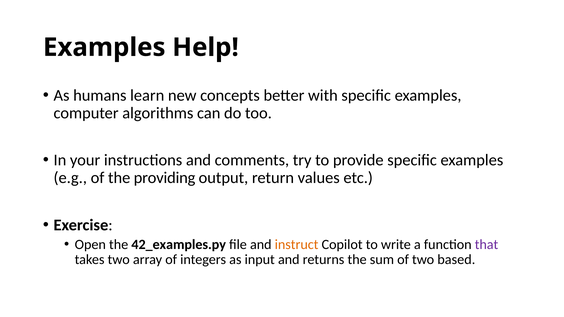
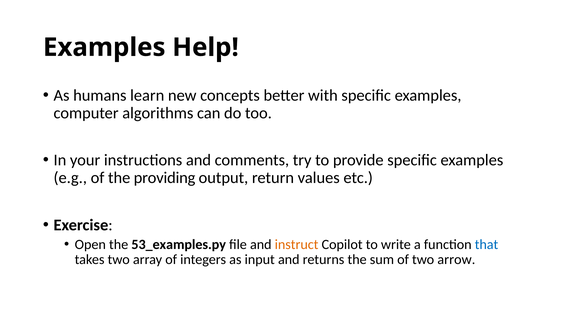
42_examples.py: 42_examples.py -> 53_examples.py
that colour: purple -> blue
based: based -> arrow
